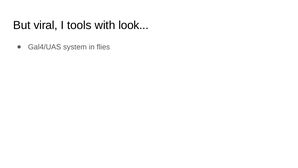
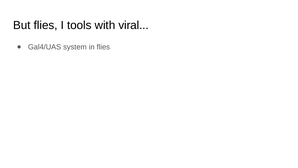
But viral: viral -> flies
look: look -> viral
